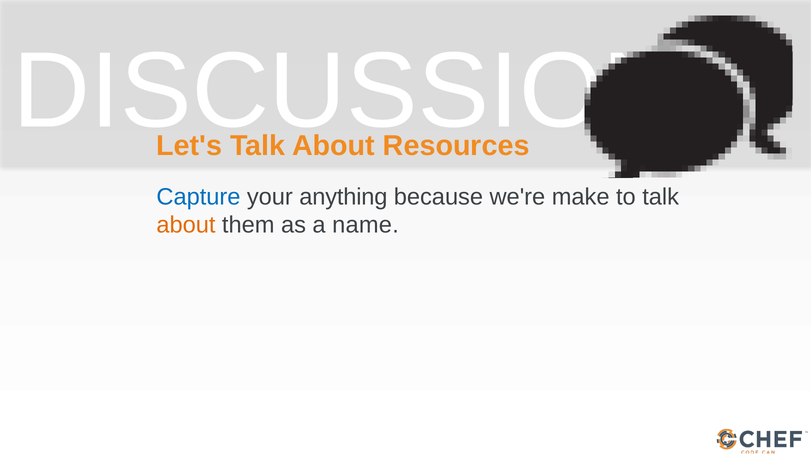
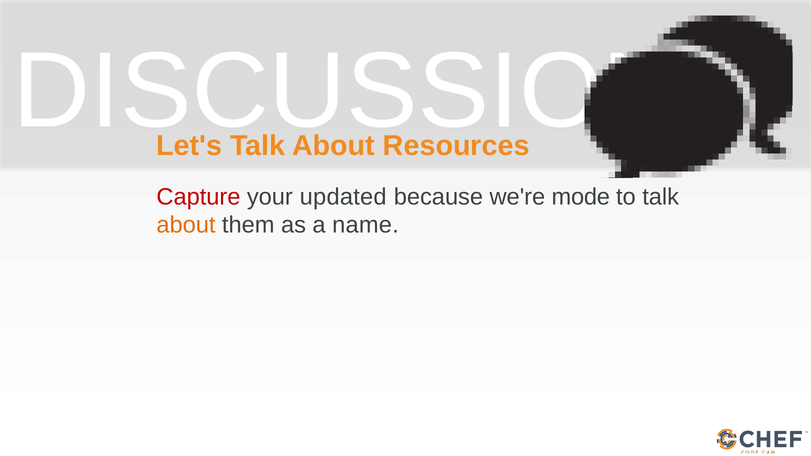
Capture colour: blue -> red
anything: anything -> updated
make: make -> mode
